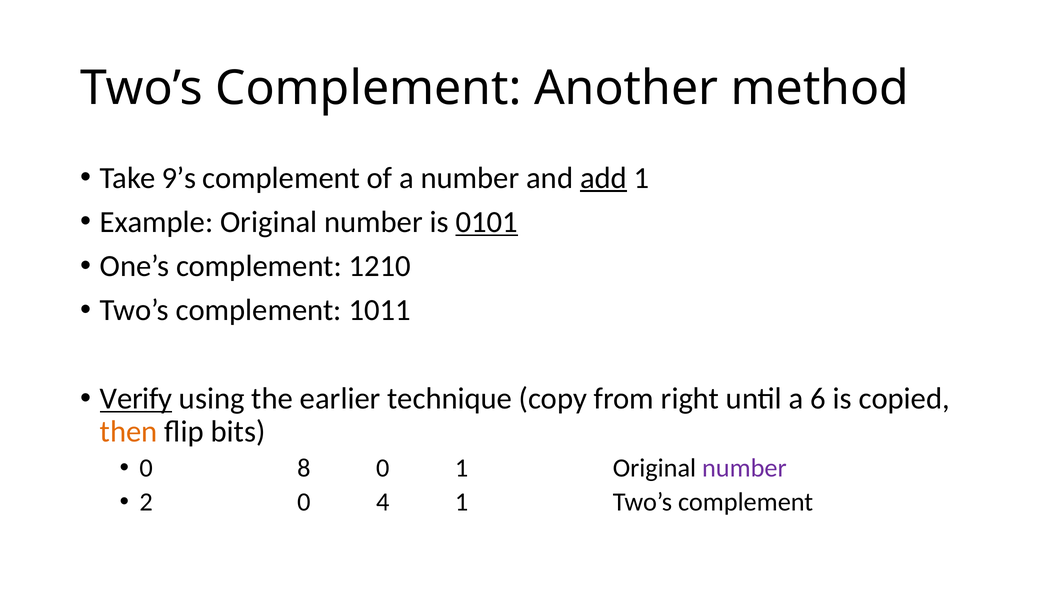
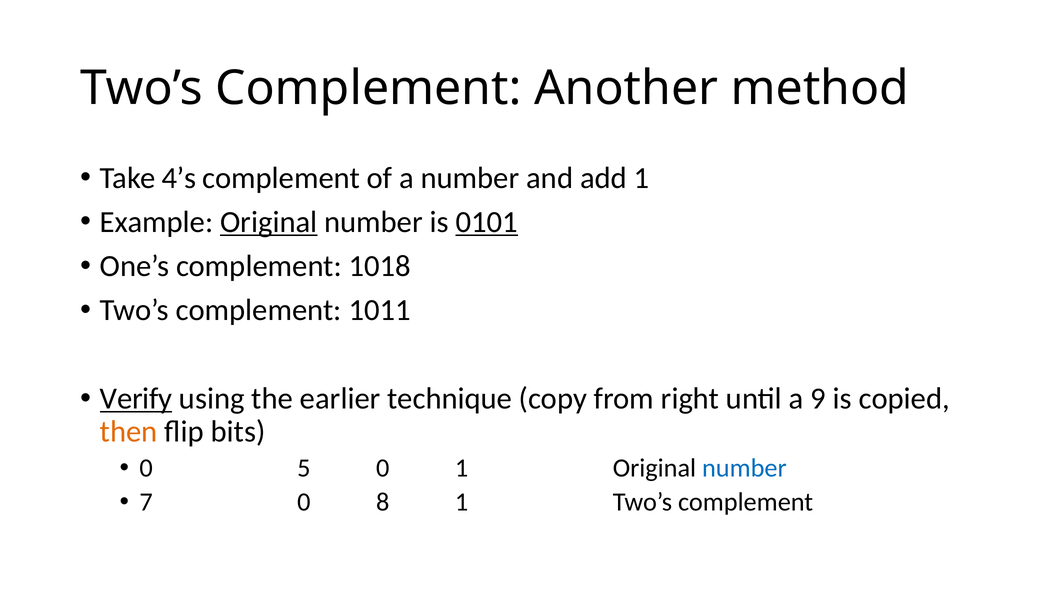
9’s: 9’s -> 4’s
add underline: present -> none
Original at (269, 222) underline: none -> present
1210: 1210 -> 1018
6: 6 -> 9
8: 8 -> 5
number at (744, 468) colour: purple -> blue
2: 2 -> 7
4: 4 -> 8
